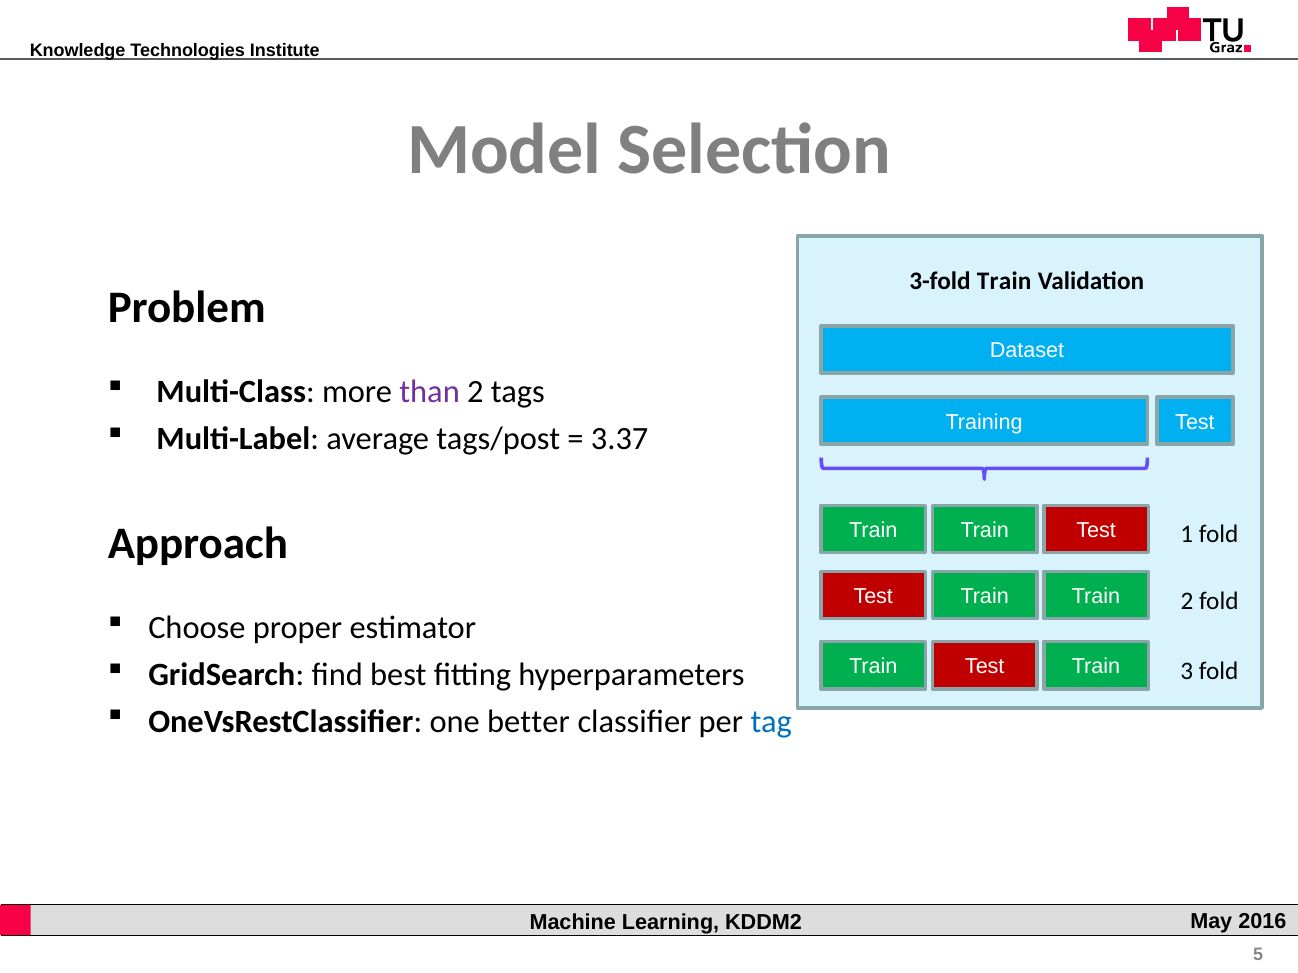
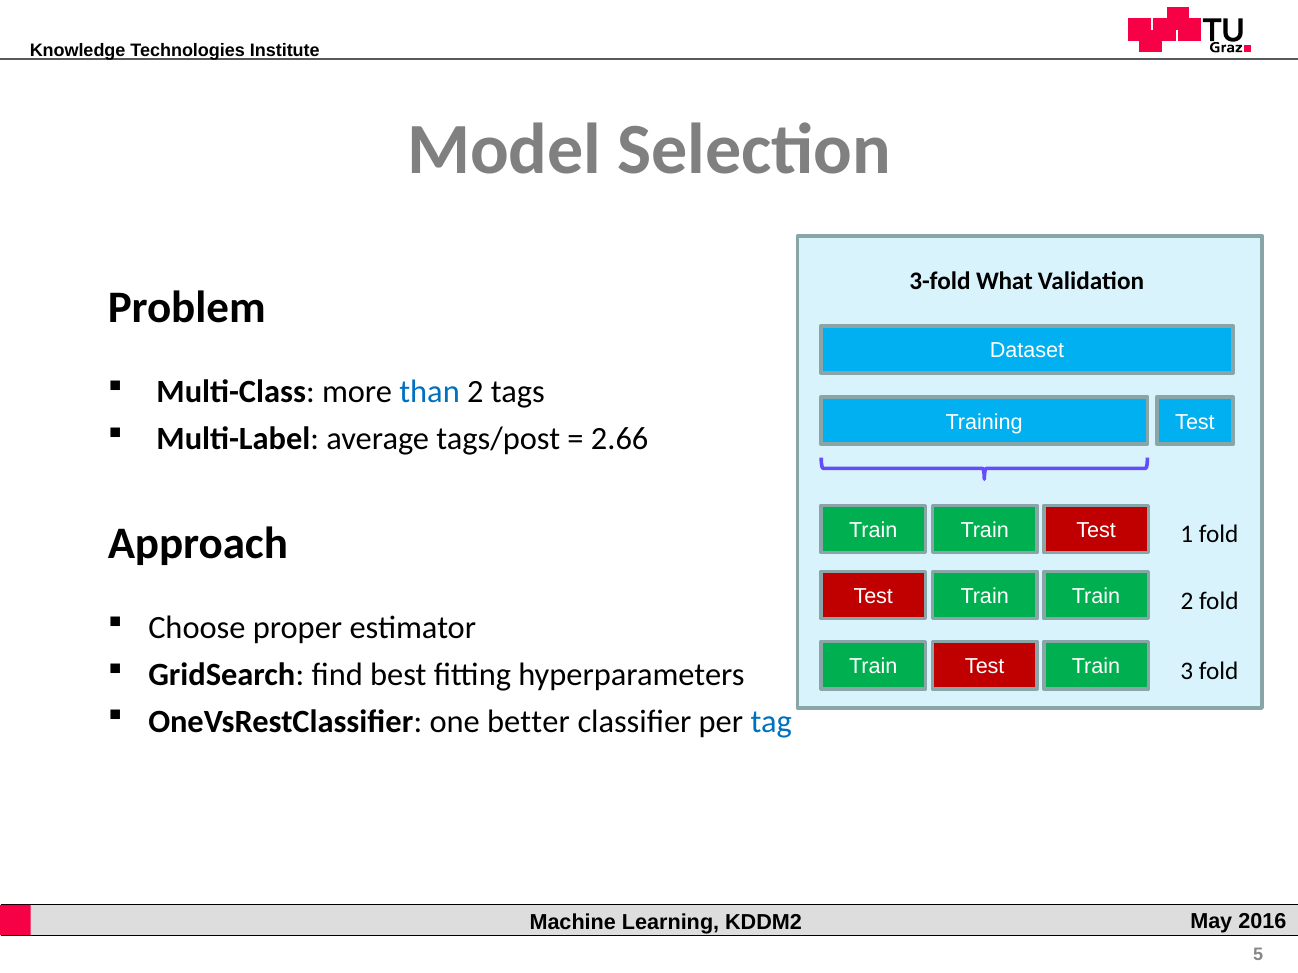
3-fold Train: Train -> What
than colour: purple -> blue
3.37: 3.37 -> 2.66
